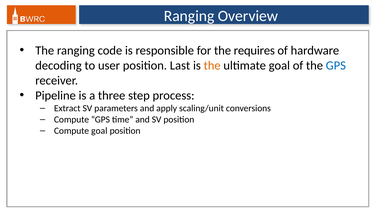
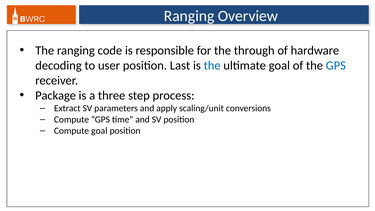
requires: requires -> through
the at (212, 65) colour: orange -> blue
Pipeline: Pipeline -> Package
